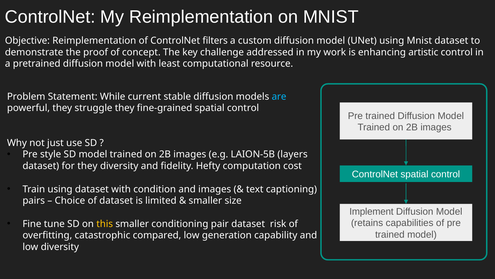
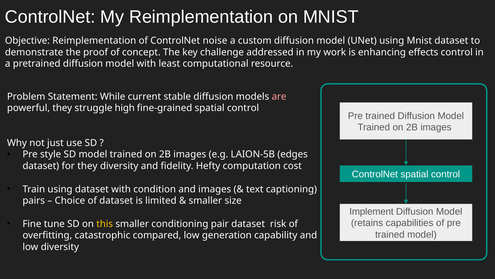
filters: filters -> noise
artistic: artistic -> effects
are colour: light blue -> pink
struggle they: they -> high
layers: layers -> edges
